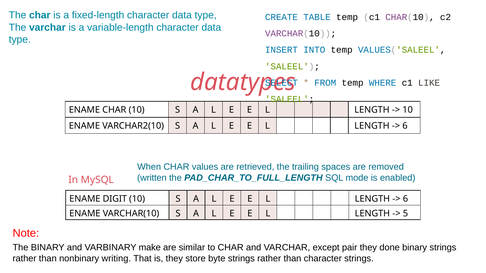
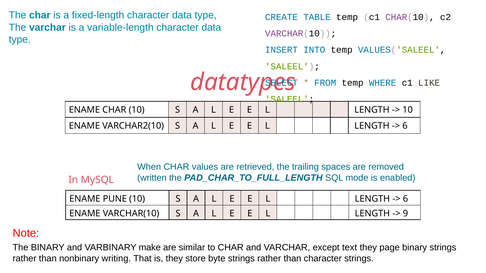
DIGIT: DIGIT -> PUNE
5: 5 -> 9
pair: pair -> text
done: done -> page
